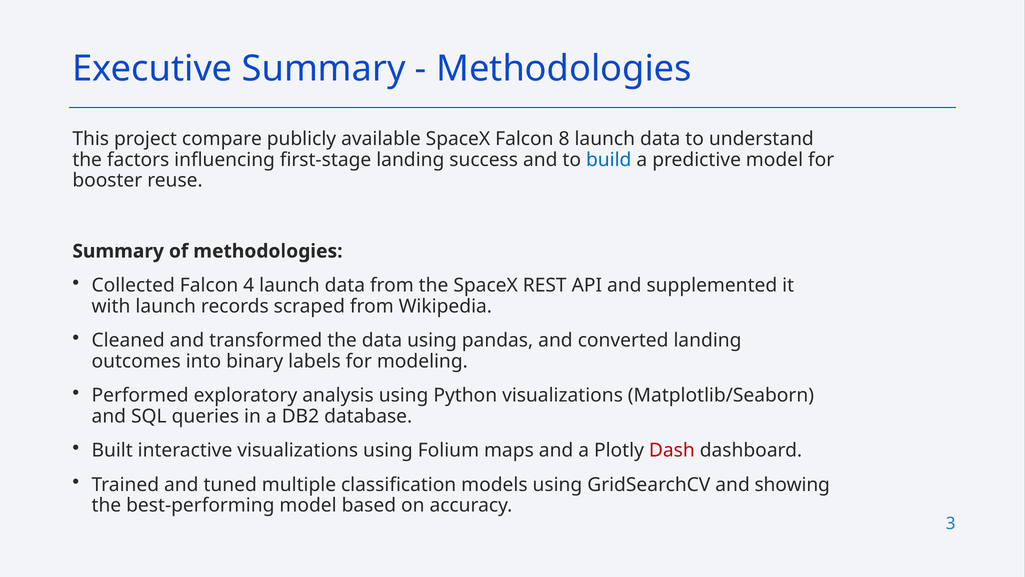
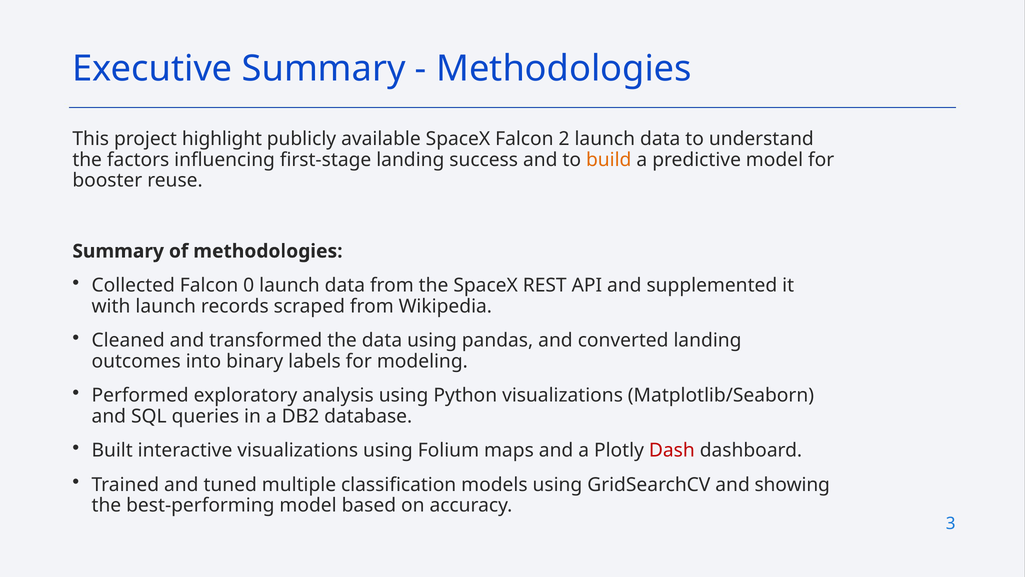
compare: compare -> highlight
8: 8 -> 2
build colour: blue -> orange
4: 4 -> 0
